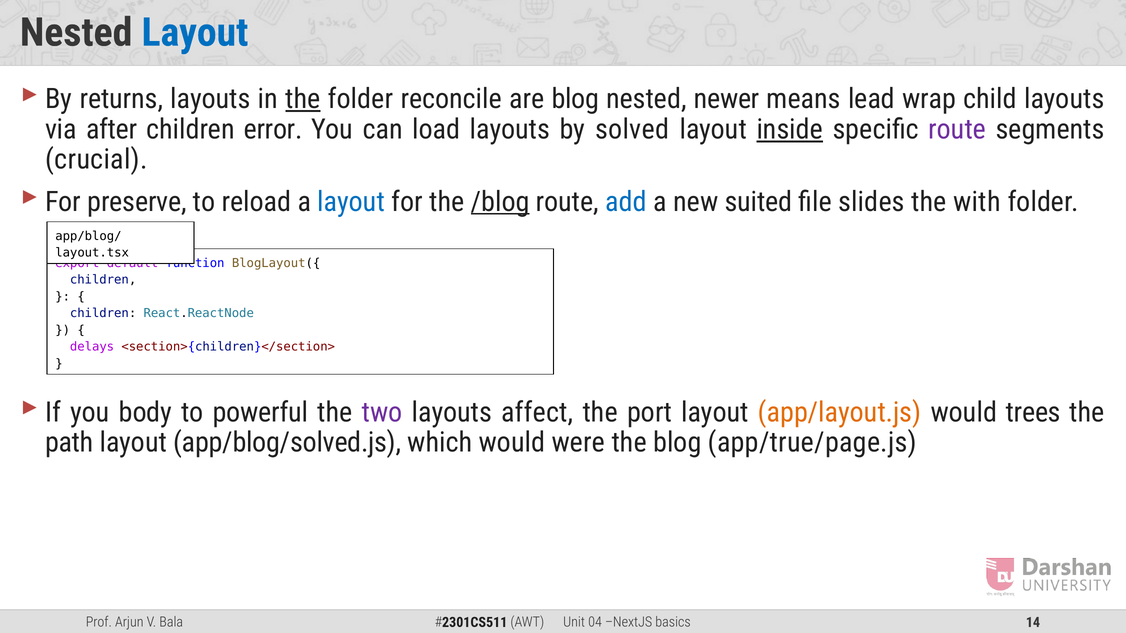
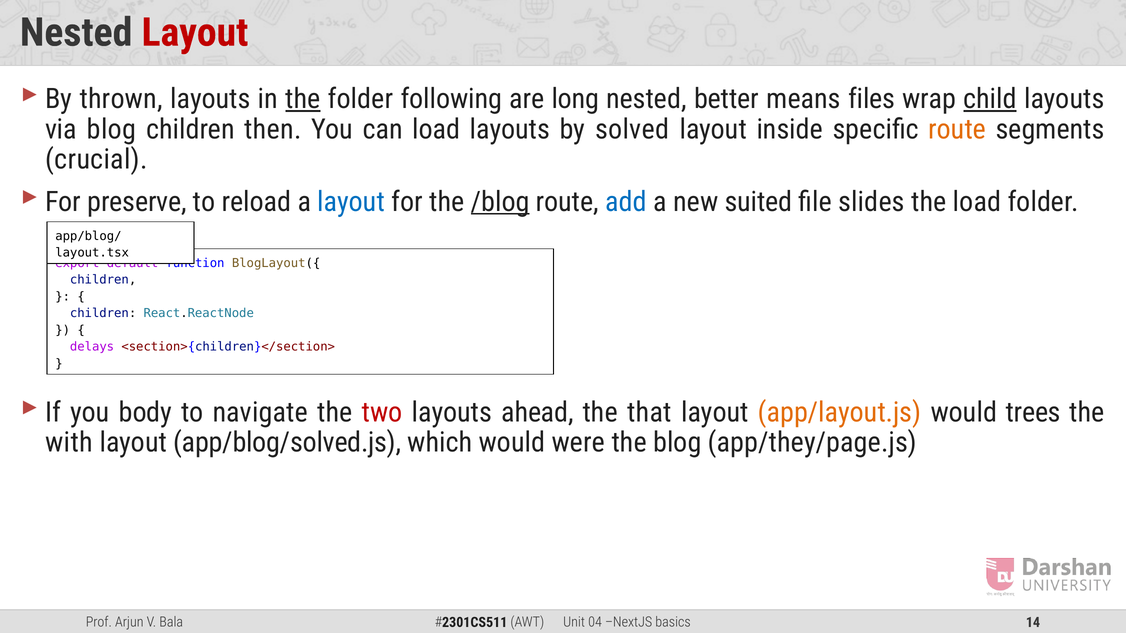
Layout at (195, 33) colour: blue -> red
returns: returns -> thrown
reconcile: reconcile -> following
are blog: blog -> long
newer: newer -> better
lead: lead -> files
child underline: none -> present
via after: after -> blog
error: error -> then
inside underline: present -> none
route at (957, 129) colour: purple -> orange
the with: with -> load
powerful: powerful -> navigate
two colour: purple -> red
affect: affect -> ahead
port: port -> that
path: path -> with
app/true/page.js: app/true/page.js -> app/they/page.js
